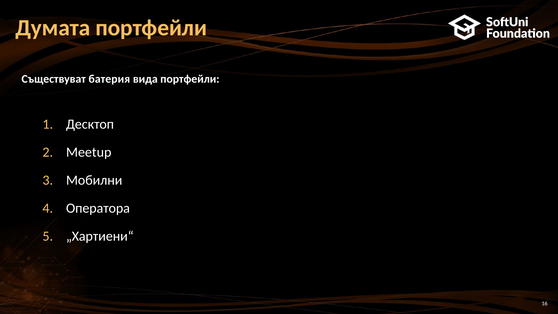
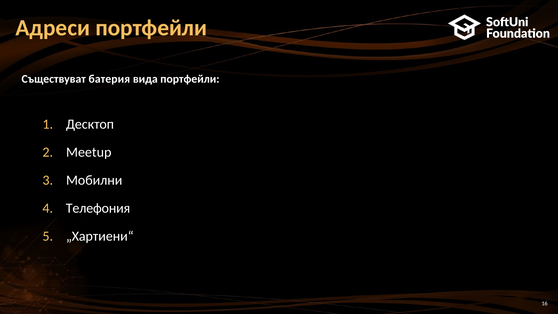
Думата: Думата -> Адреси
Оператора: Оператора -> Телефония
